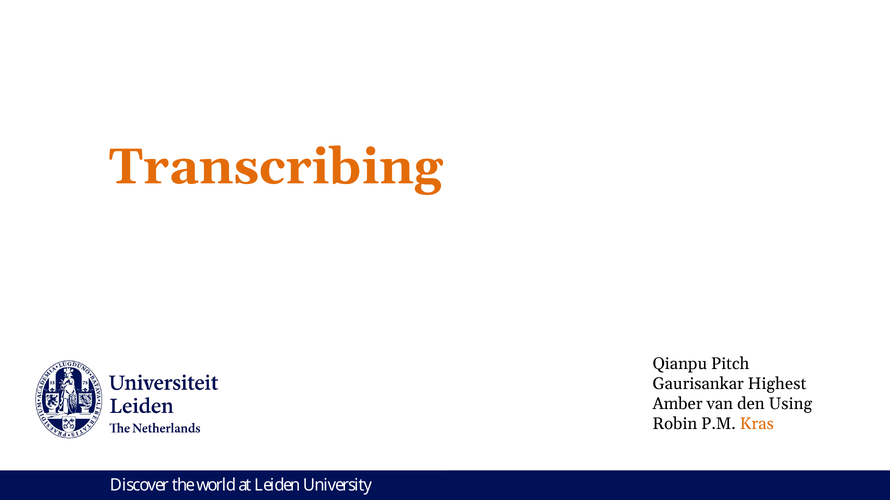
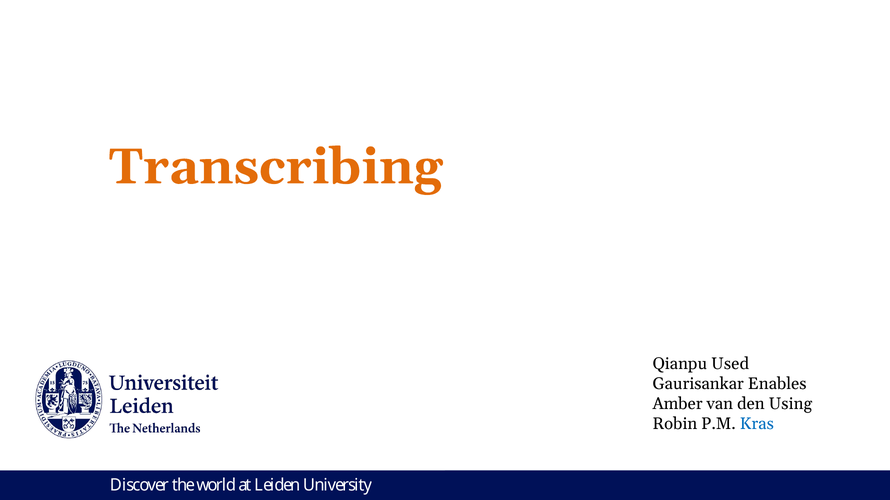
Pitch: Pitch -> Used
Highest: Highest -> Enables
Kras colour: orange -> blue
